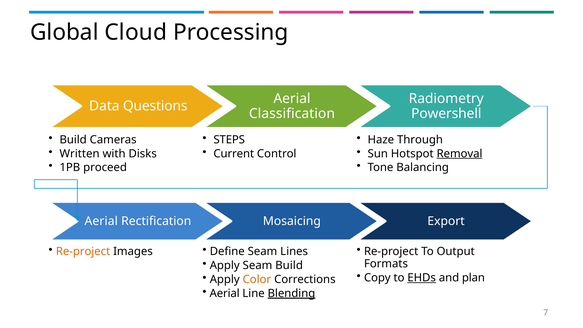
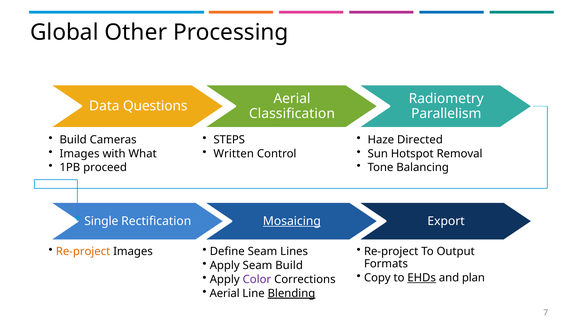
Cloud: Cloud -> Other
Powershell: Powershell -> Parallelism
Through: Through -> Directed
Written at (80, 154): Written -> Images
Disks: Disks -> What
Current: Current -> Written
Removal underline: present -> none
Aerial at (101, 221): Aerial -> Single
Mosaicing underline: none -> present
Color colour: orange -> purple
